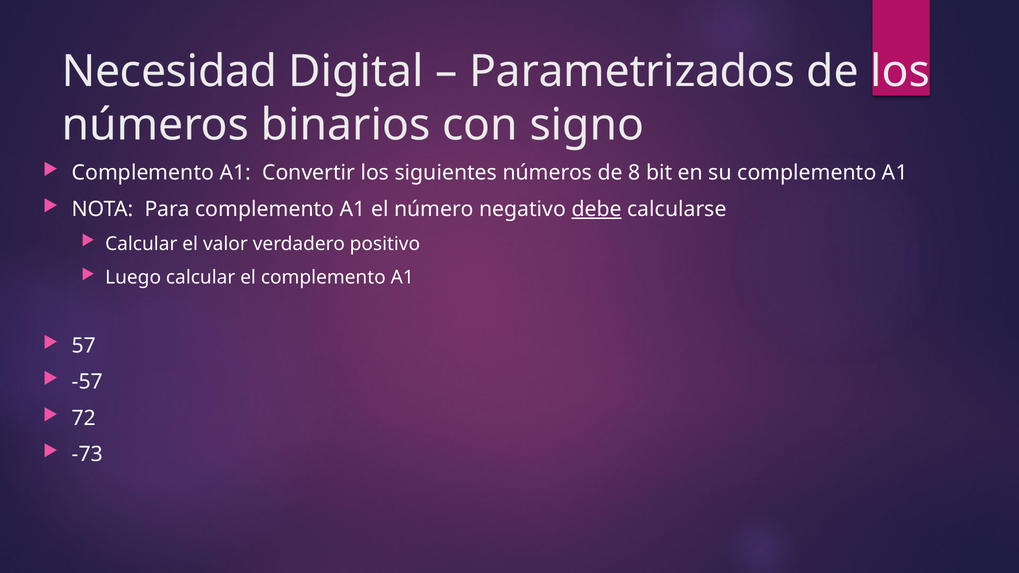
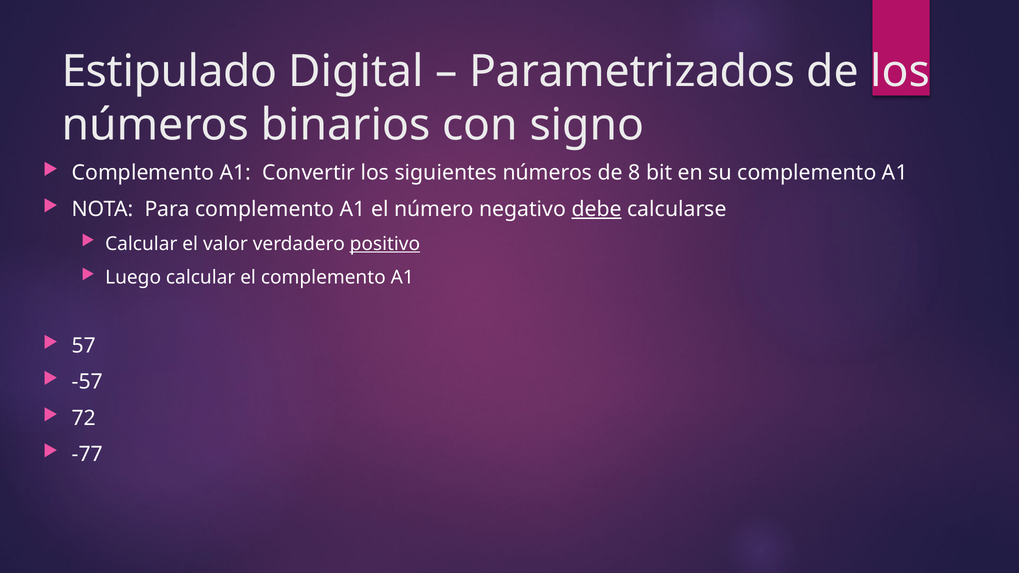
Necesidad: Necesidad -> Estipulado
positivo underline: none -> present
-73: -73 -> -77
